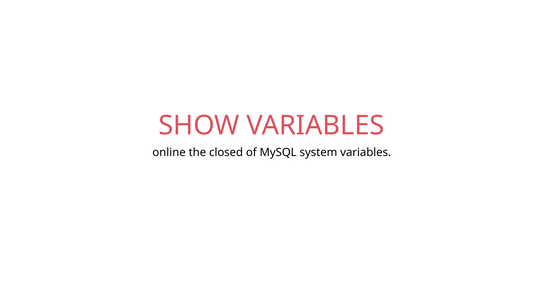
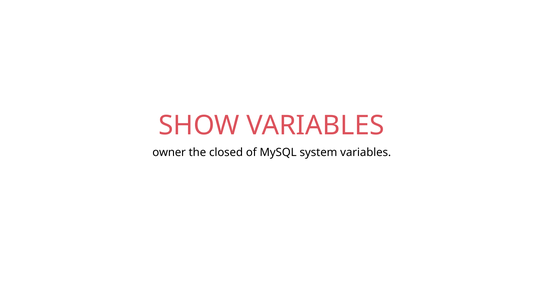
online: online -> owner
